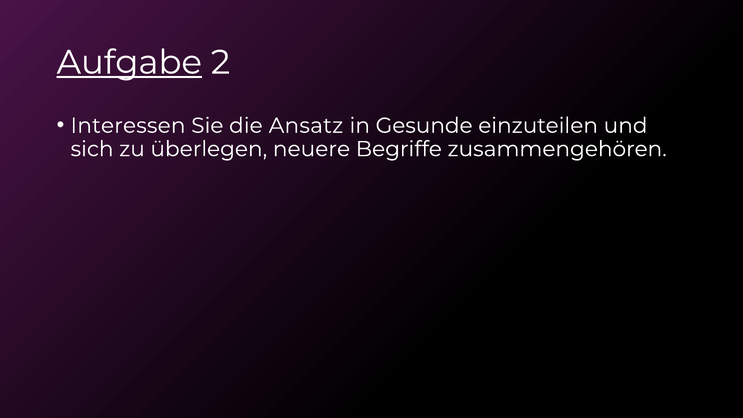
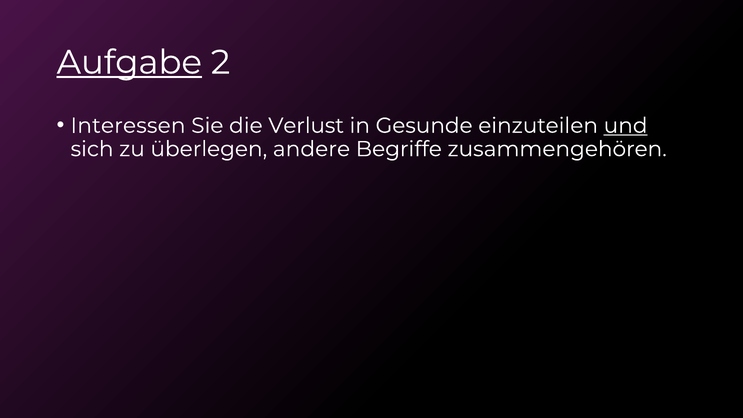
Ansatz: Ansatz -> Verlust
und underline: none -> present
neuere: neuere -> andere
